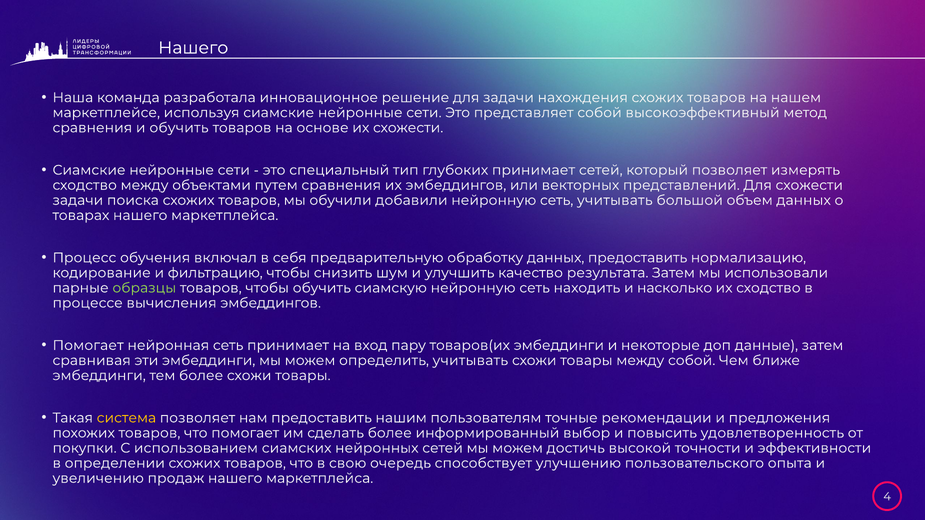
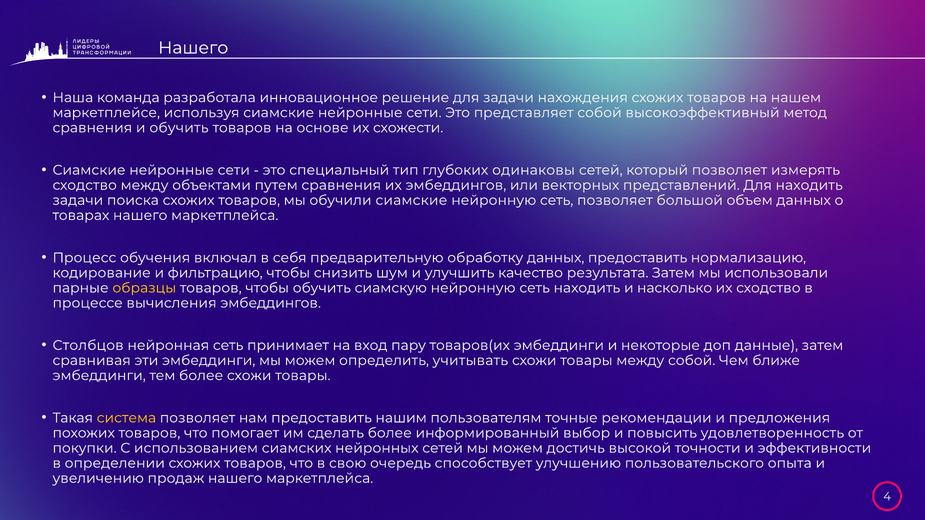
глубоких принимает: принимает -> одинаковы
Для схожести: схожести -> находить
обучили добавили: добавили -> сиамские
сеть учитывать: учитывать -> позволяет
образцы colour: light green -> yellow
Помогает at (88, 346): Помогает -> Столбцов
